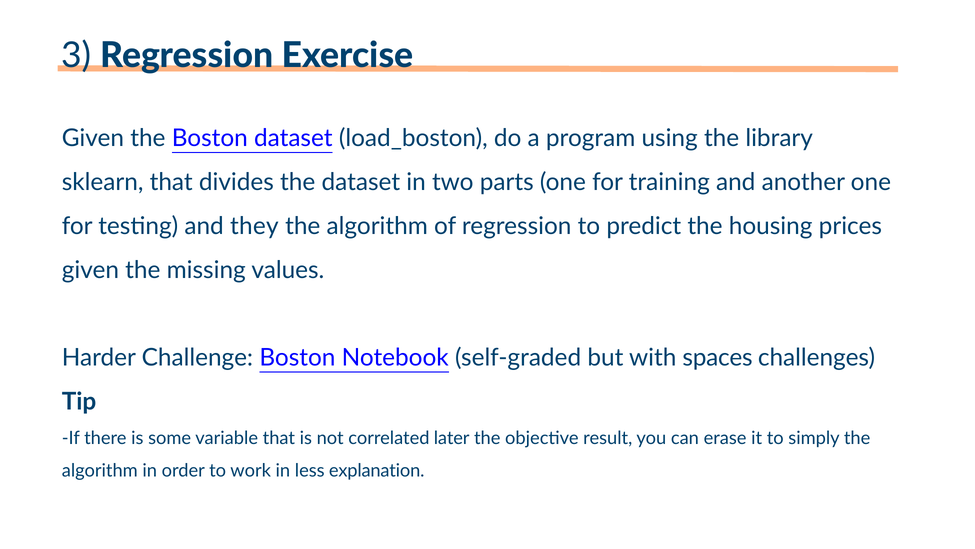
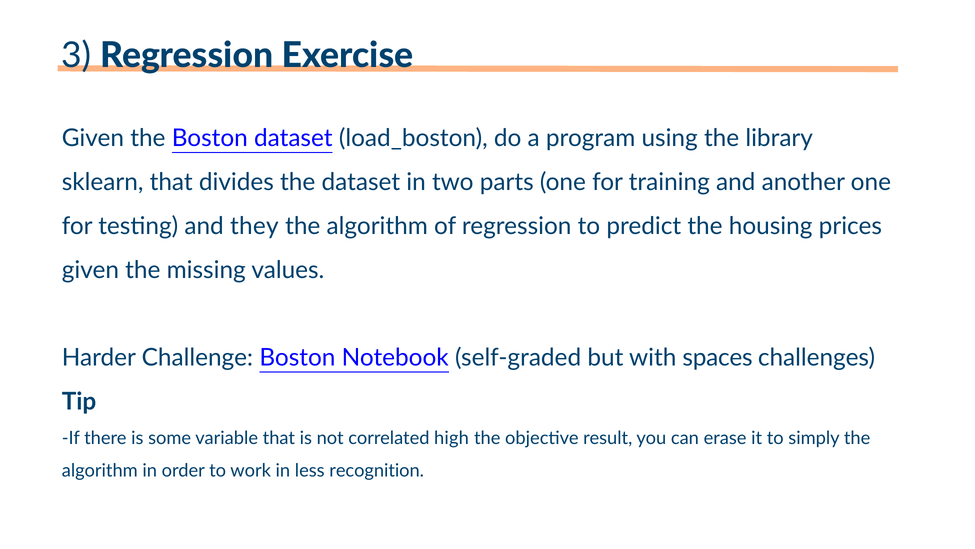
later: later -> high
explanation: explanation -> recognition
